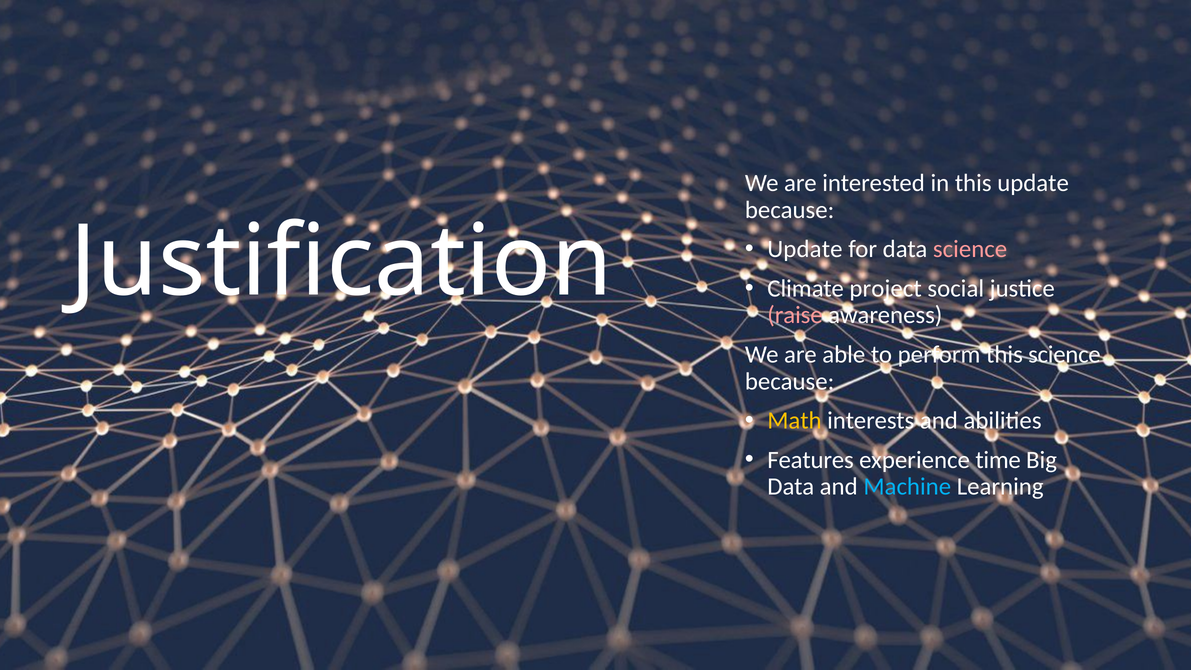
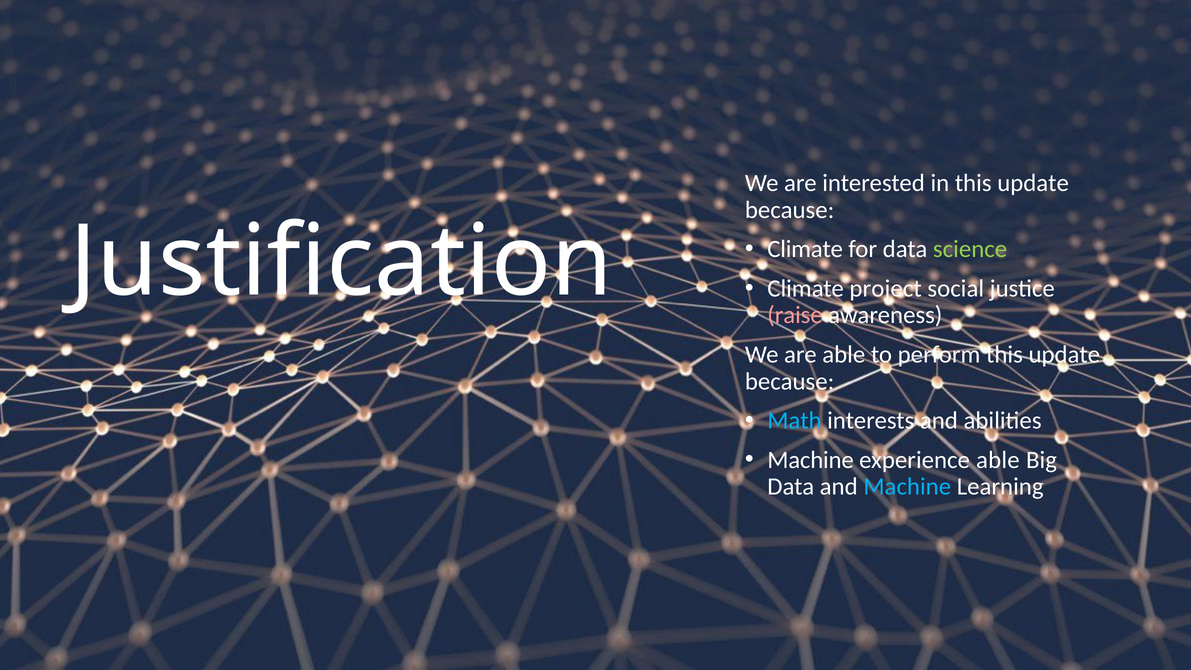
Update at (805, 249): Update -> Climate
science at (970, 249) colour: pink -> light green
perform this science: science -> update
Math colour: yellow -> light blue
Features at (811, 460): Features -> Machine
experience time: time -> able
